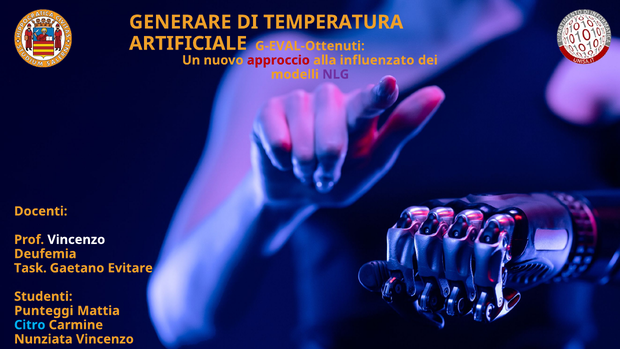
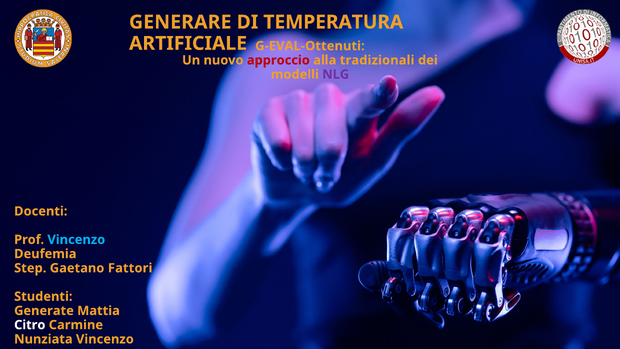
influenzato: influenzato -> tradizionali
Vincenzo at (76, 239) colour: white -> light blue
Task: Task -> Step
Evitare: Evitare -> Fattori
Punteggi: Punteggi -> Generate
Citro colour: light blue -> white
